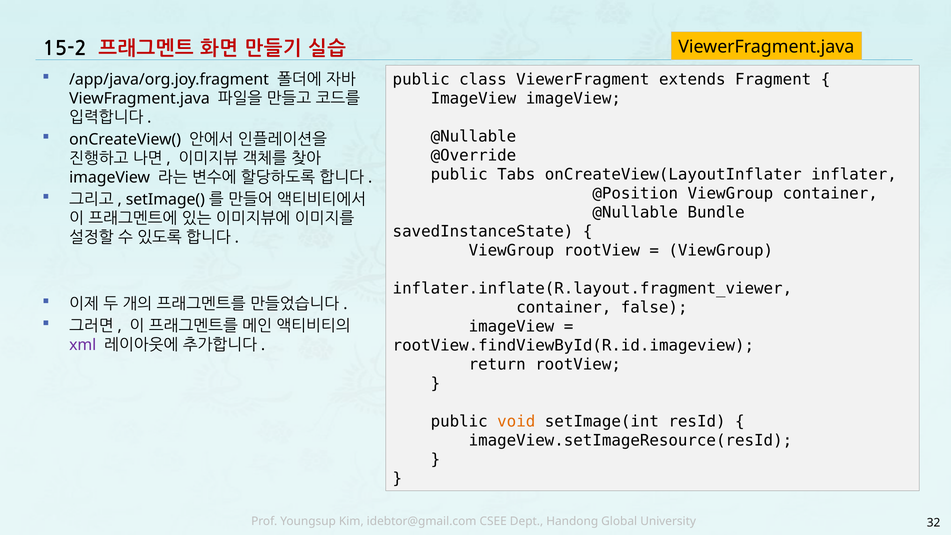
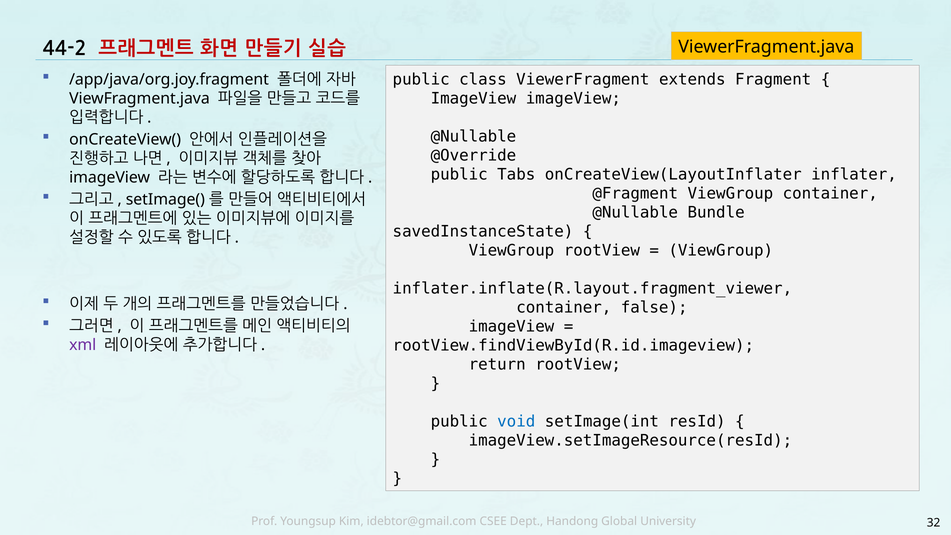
15-2: 15-2 -> 44-2
@Position: @Position -> @Fragment
void colour: orange -> blue
